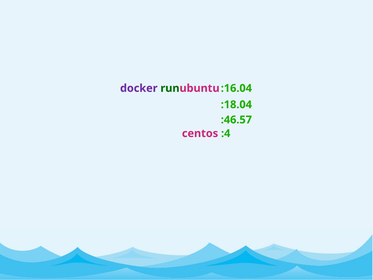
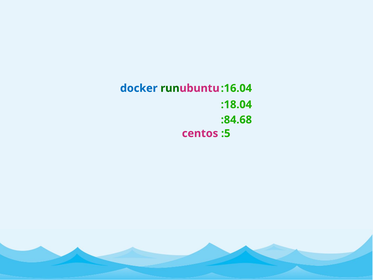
docker colour: purple -> blue
:46.57: :46.57 -> :84.68
:4: :4 -> :5
